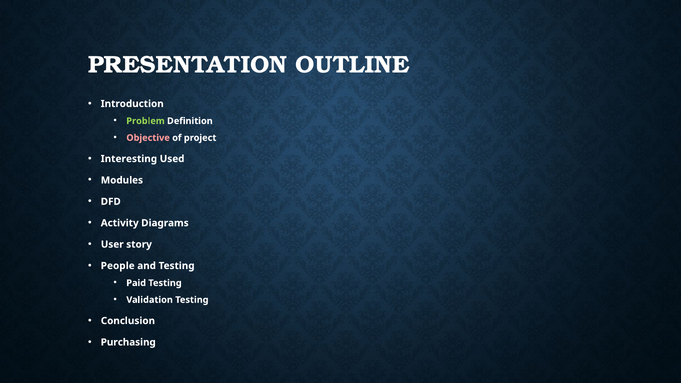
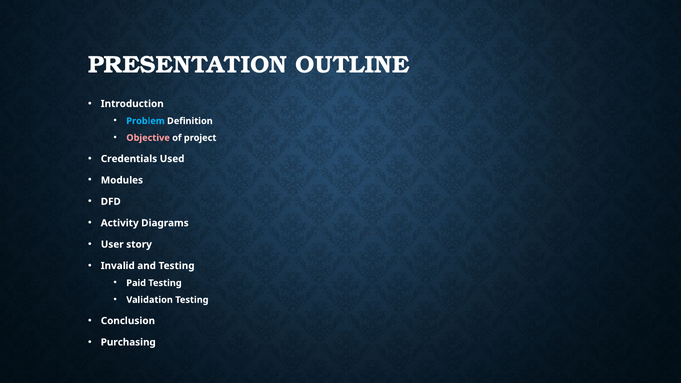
Problem colour: light green -> light blue
Interesting: Interesting -> Credentials
People: People -> Invalid
